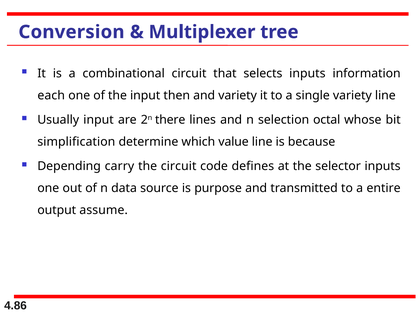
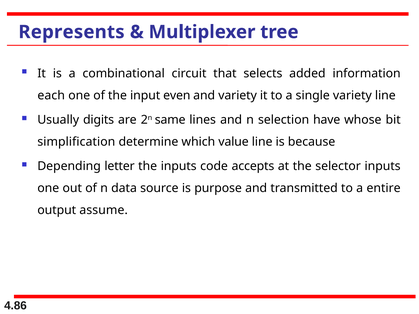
Conversion: Conversion -> Represents
selects inputs: inputs -> added
then: then -> even
Usually input: input -> digits
there: there -> same
octal: octal -> have
carry: carry -> letter
the circuit: circuit -> inputs
defines: defines -> accepts
